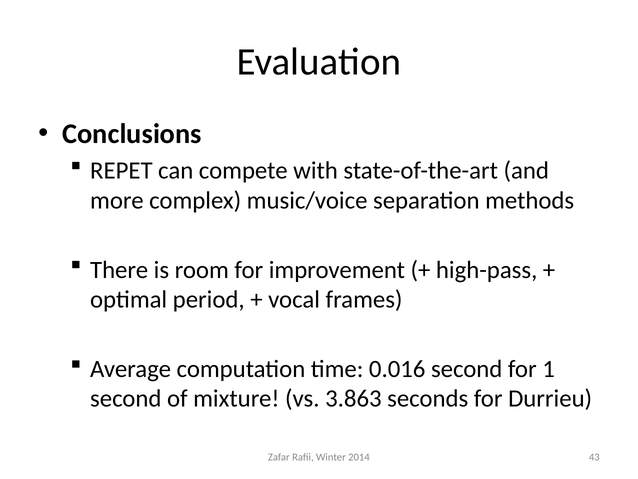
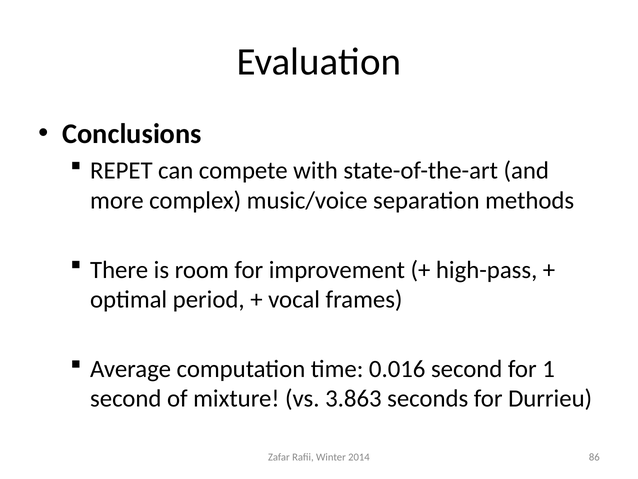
43: 43 -> 86
